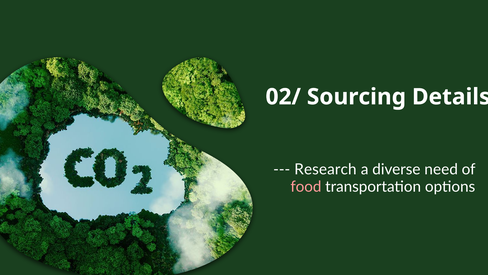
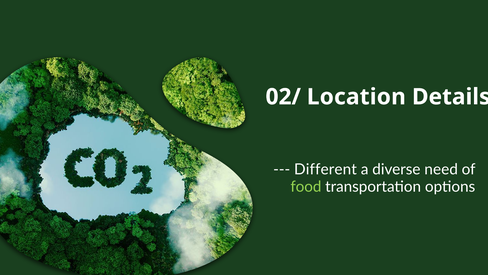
Sourcing: Sourcing -> Location
Research: Research -> Different
food colour: pink -> light green
